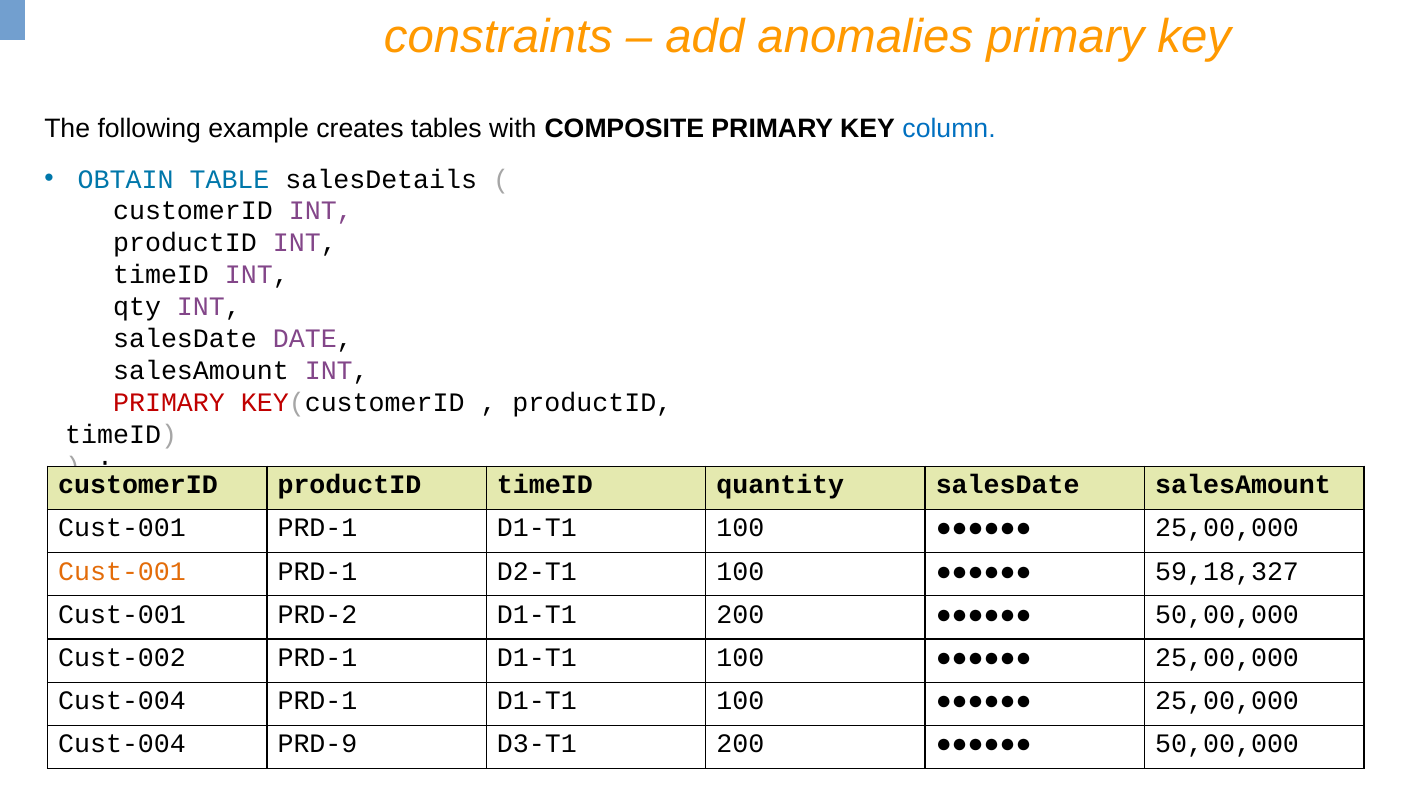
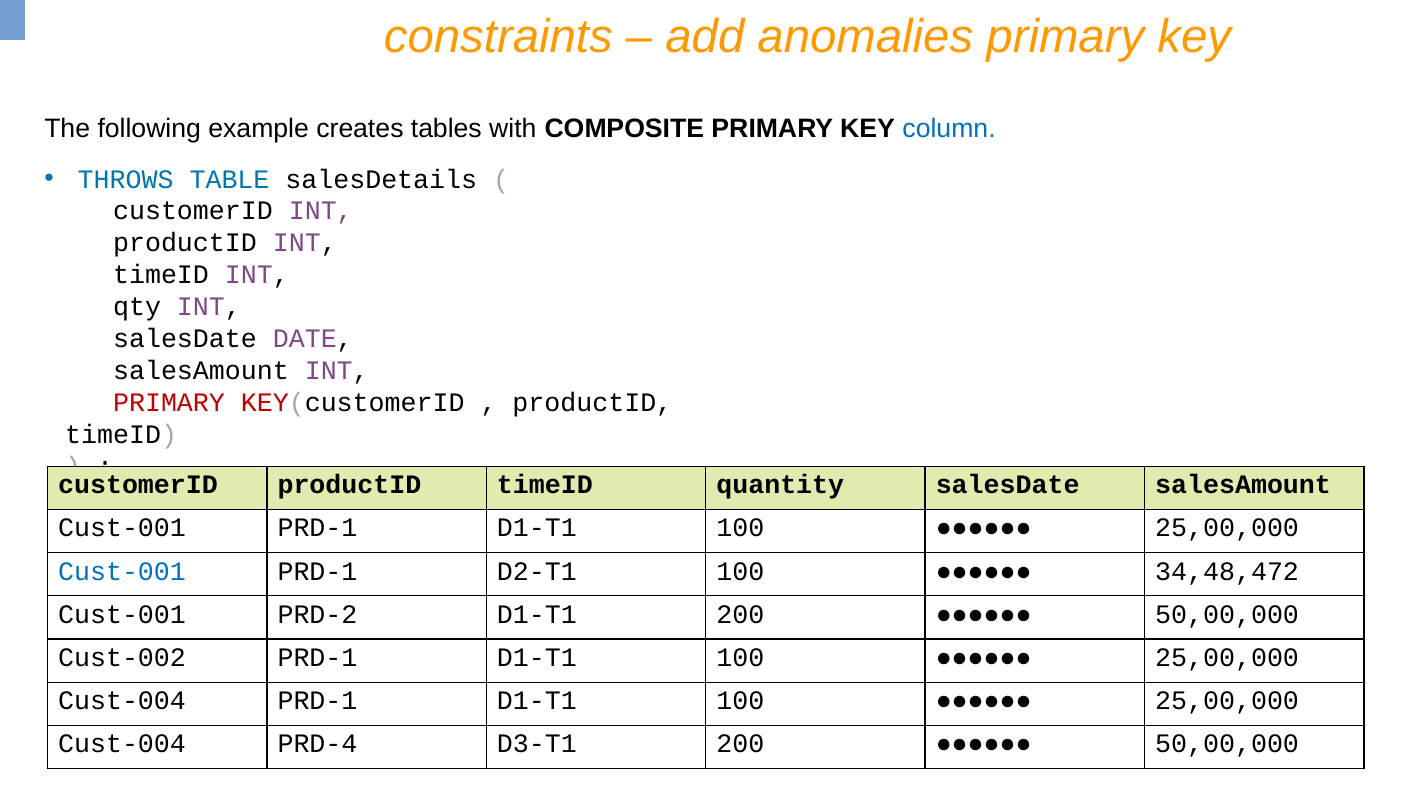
OBTAIN: OBTAIN -> THROWS
Cust-001 at (122, 571) colour: orange -> blue
59,18,327: 59,18,327 -> 34,48,472
PRD-9: PRD-9 -> PRD-4
